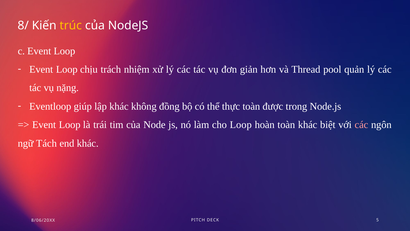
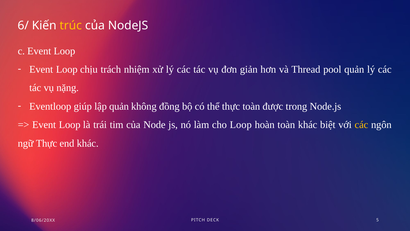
8/: 8/ -> 6/
lập khác: khác -> quản
các at (361, 125) colour: pink -> yellow
ngữ Tách: Tách -> Thực
